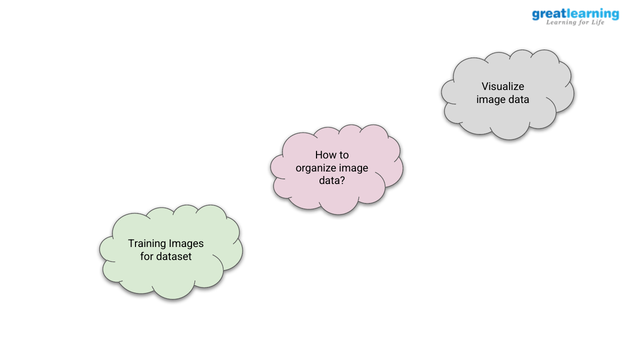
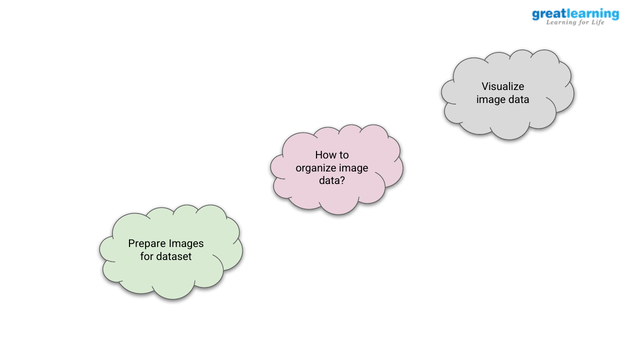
Training: Training -> Prepare
